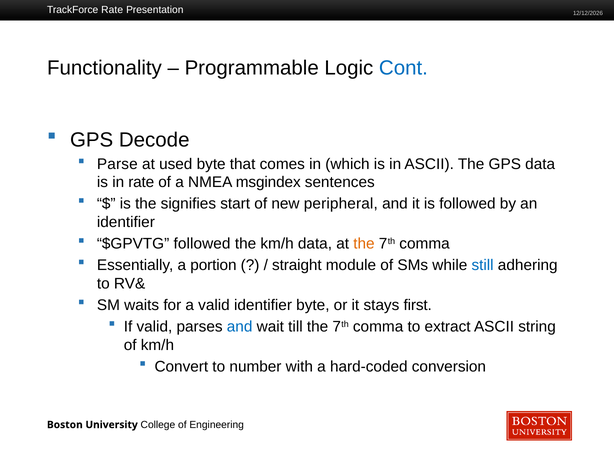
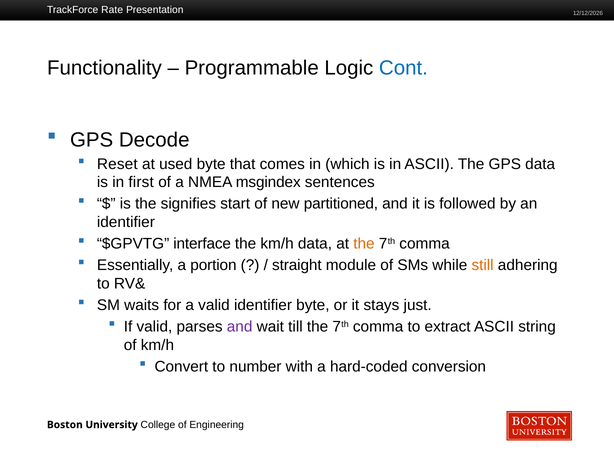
Parse: Parse -> Reset
in rate: rate -> first
peripheral: peripheral -> partitioned
$GPVTG followed: followed -> interface
still colour: blue -> orange
first: first -> just
and at (240, 326) colour: blue -> purple
